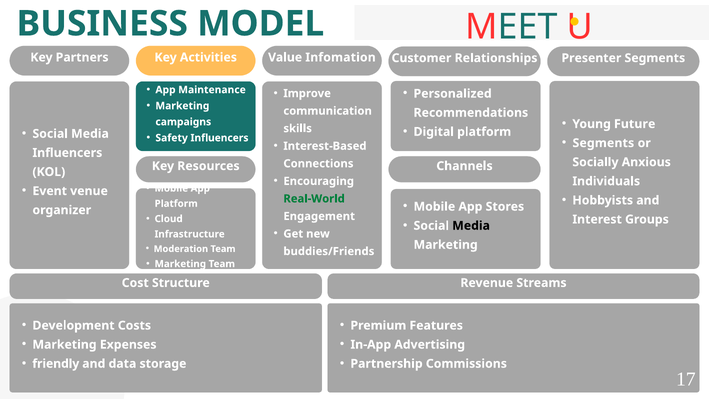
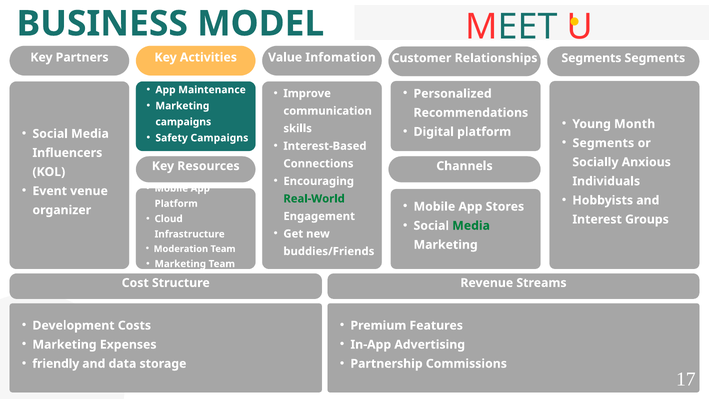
Relationships Presenter: Presenter -> Segments
Future: Future -> Month
Safety Influencers: Influencers -> Campaigns
Media at (471, 226) colour: black -> green
